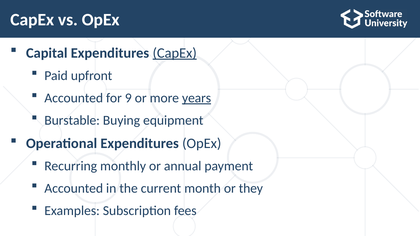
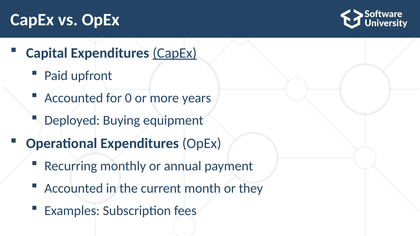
9: 9 -> 0
years underline: present -> none
Burstable: Burstable -> Deployed
